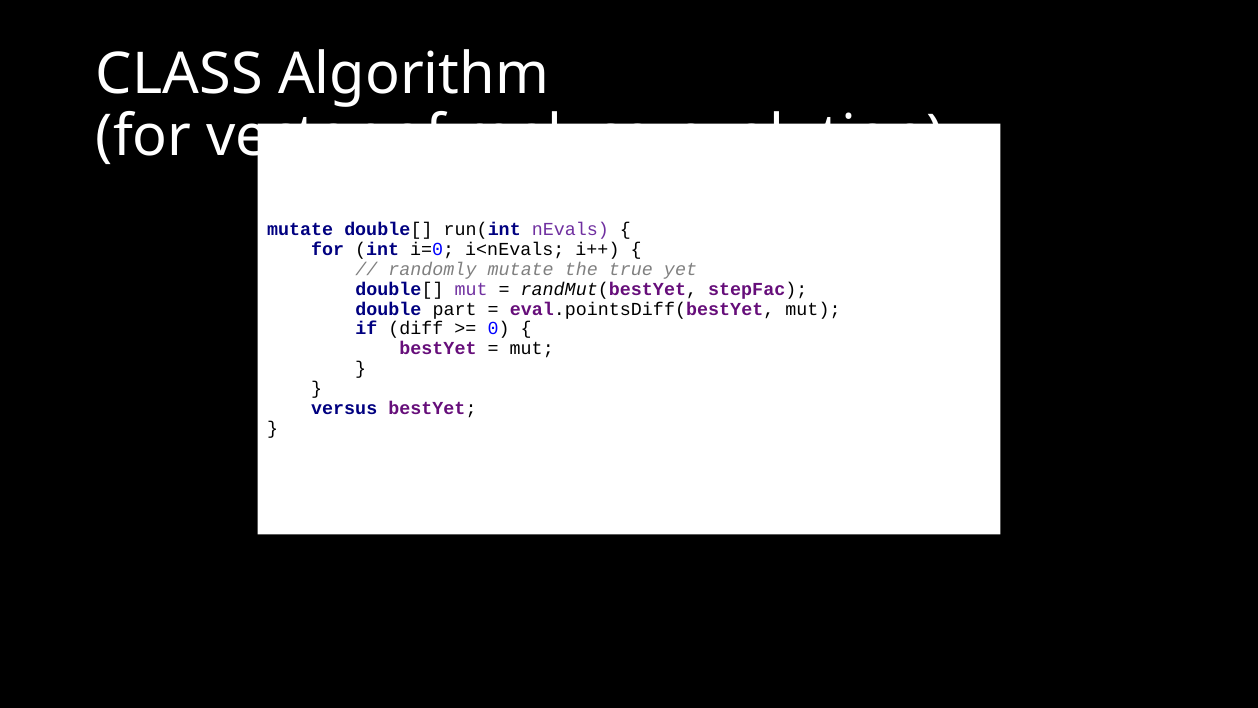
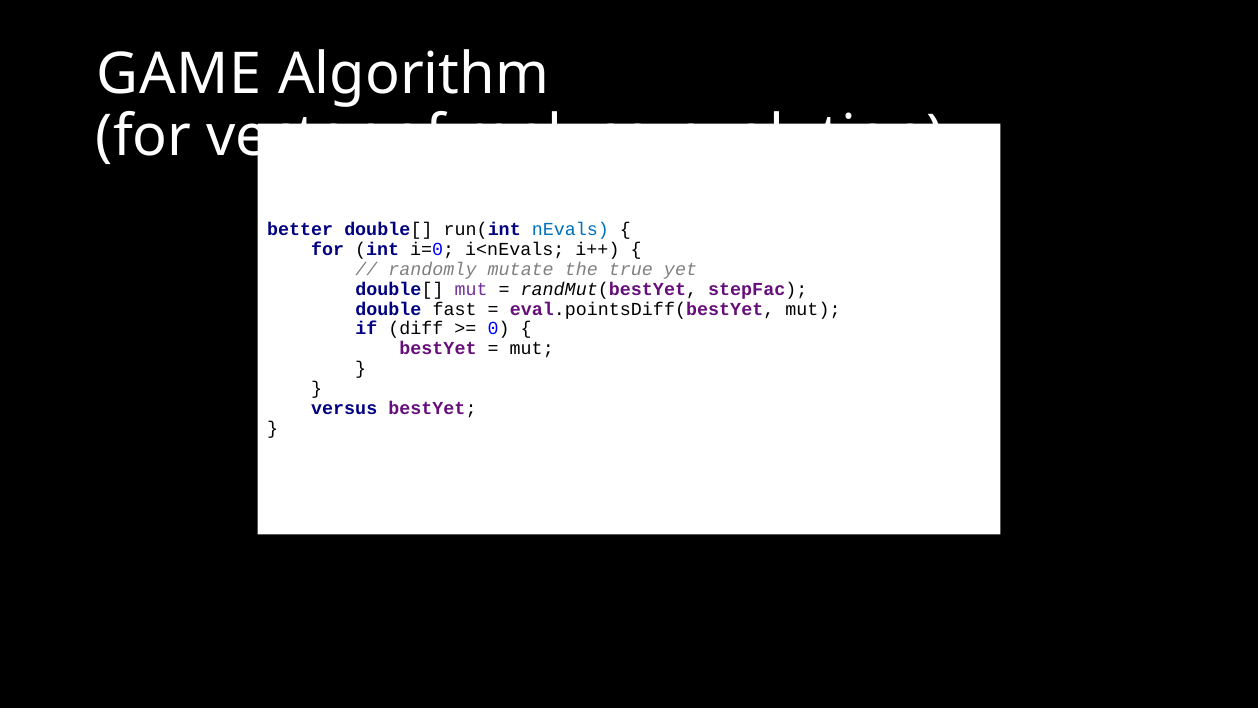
CLASS: CLASS -> GAME
mutate at (300, 230): mutate -> better
nEvals colour: purple -> blue
part: part -> fast
